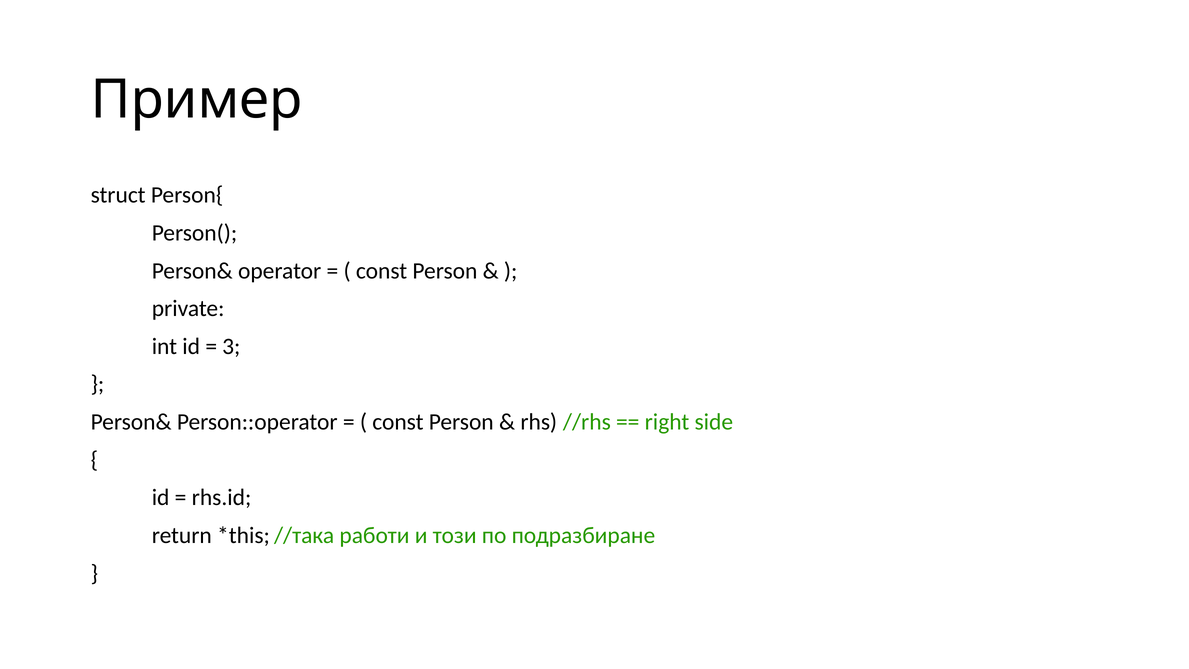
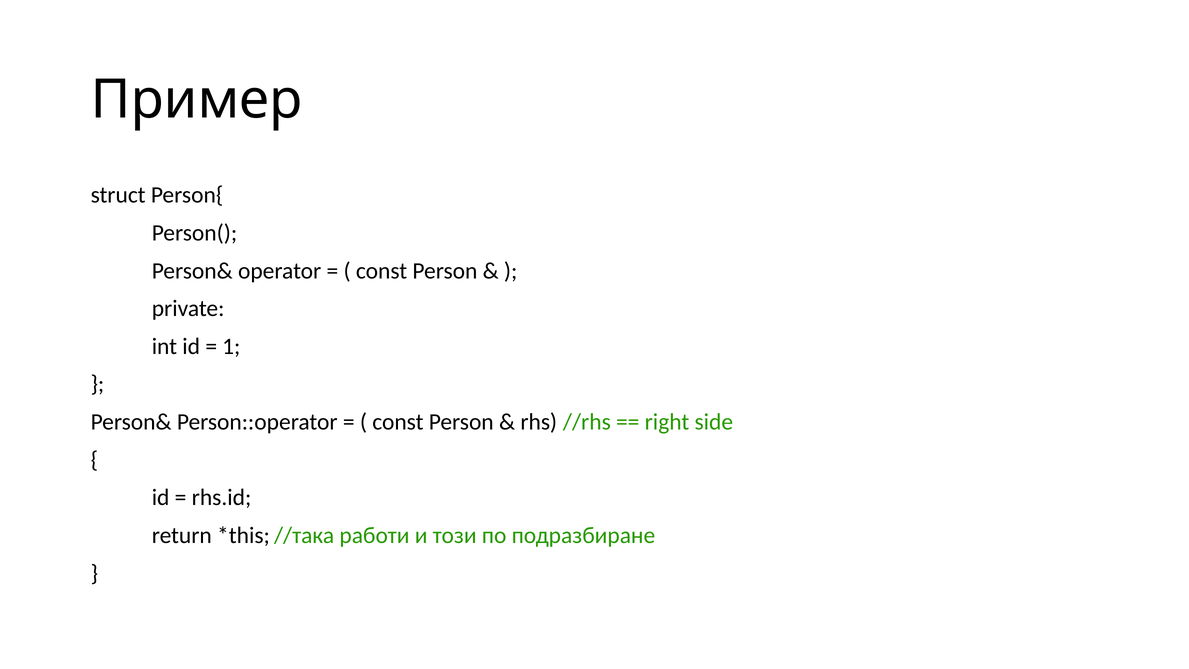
3: 3 -> 1
